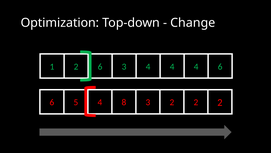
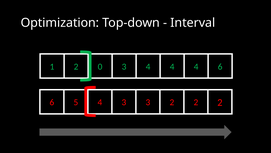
Change: Change -> Interval
2 6: 6 -> 0
4 8: 8 -> 3
